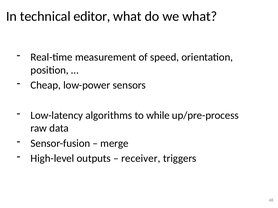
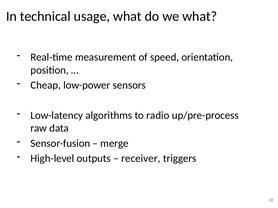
editor: editor -> usage
while: while -> radio
